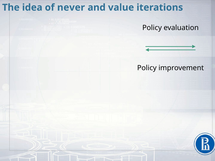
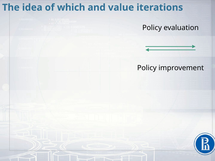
never: never -> which
